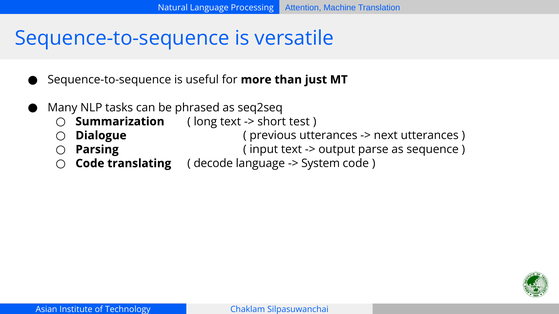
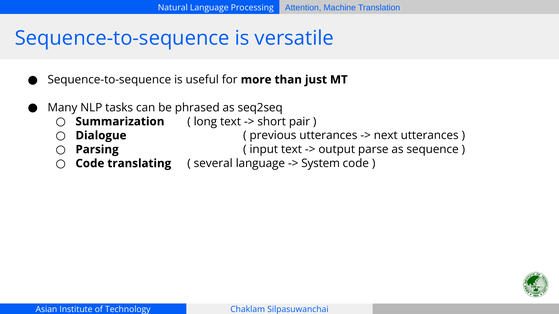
test: test -> pair
decode: decode -> several
